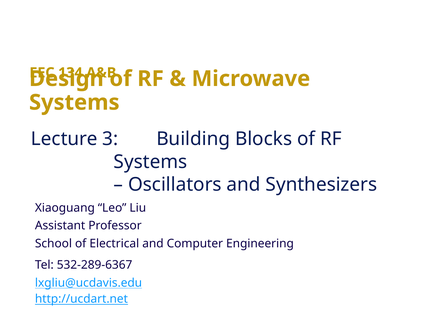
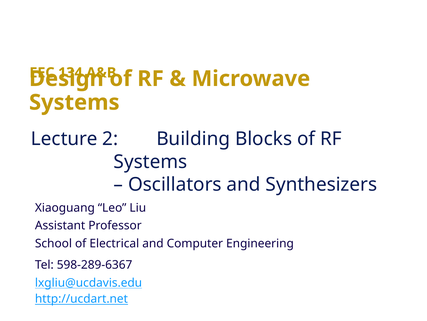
3: 3 -> 2
532-289-6367: 532-289-6367 -> 598-289-6367
